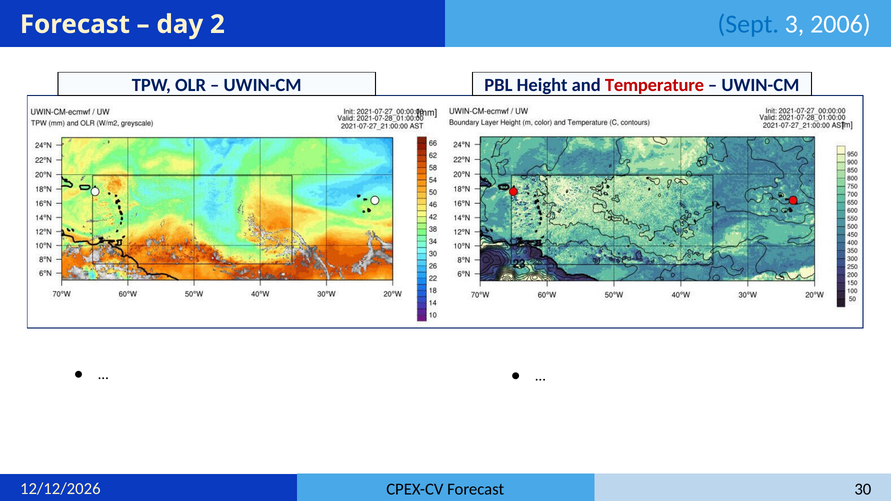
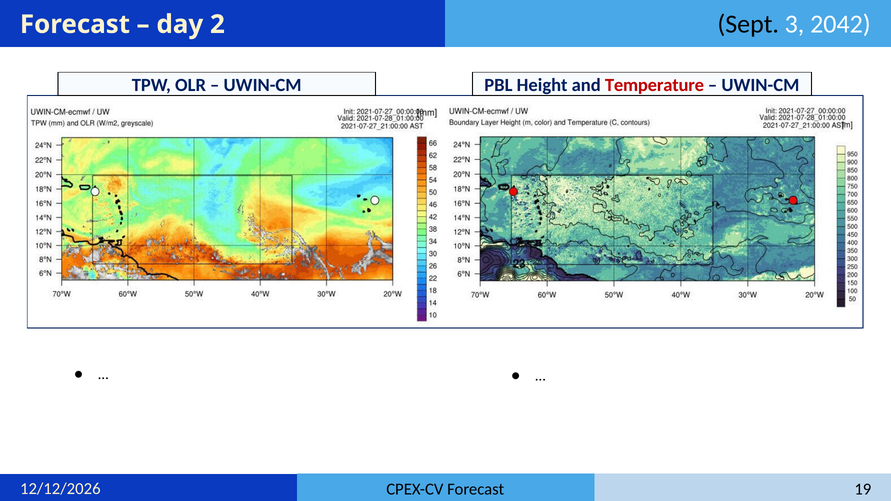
Sept colour: blue -> black
2006: 2006 -> 2042
30: 30 -> 19
